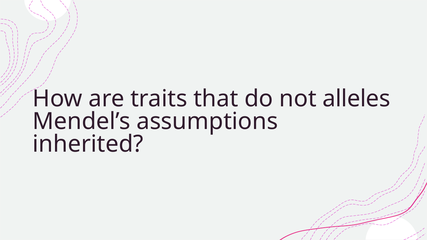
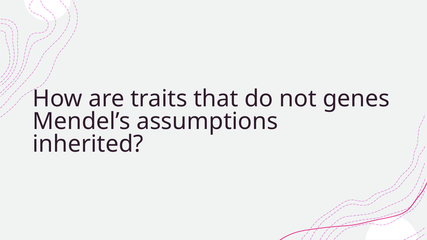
alleles: alleles -> genes
